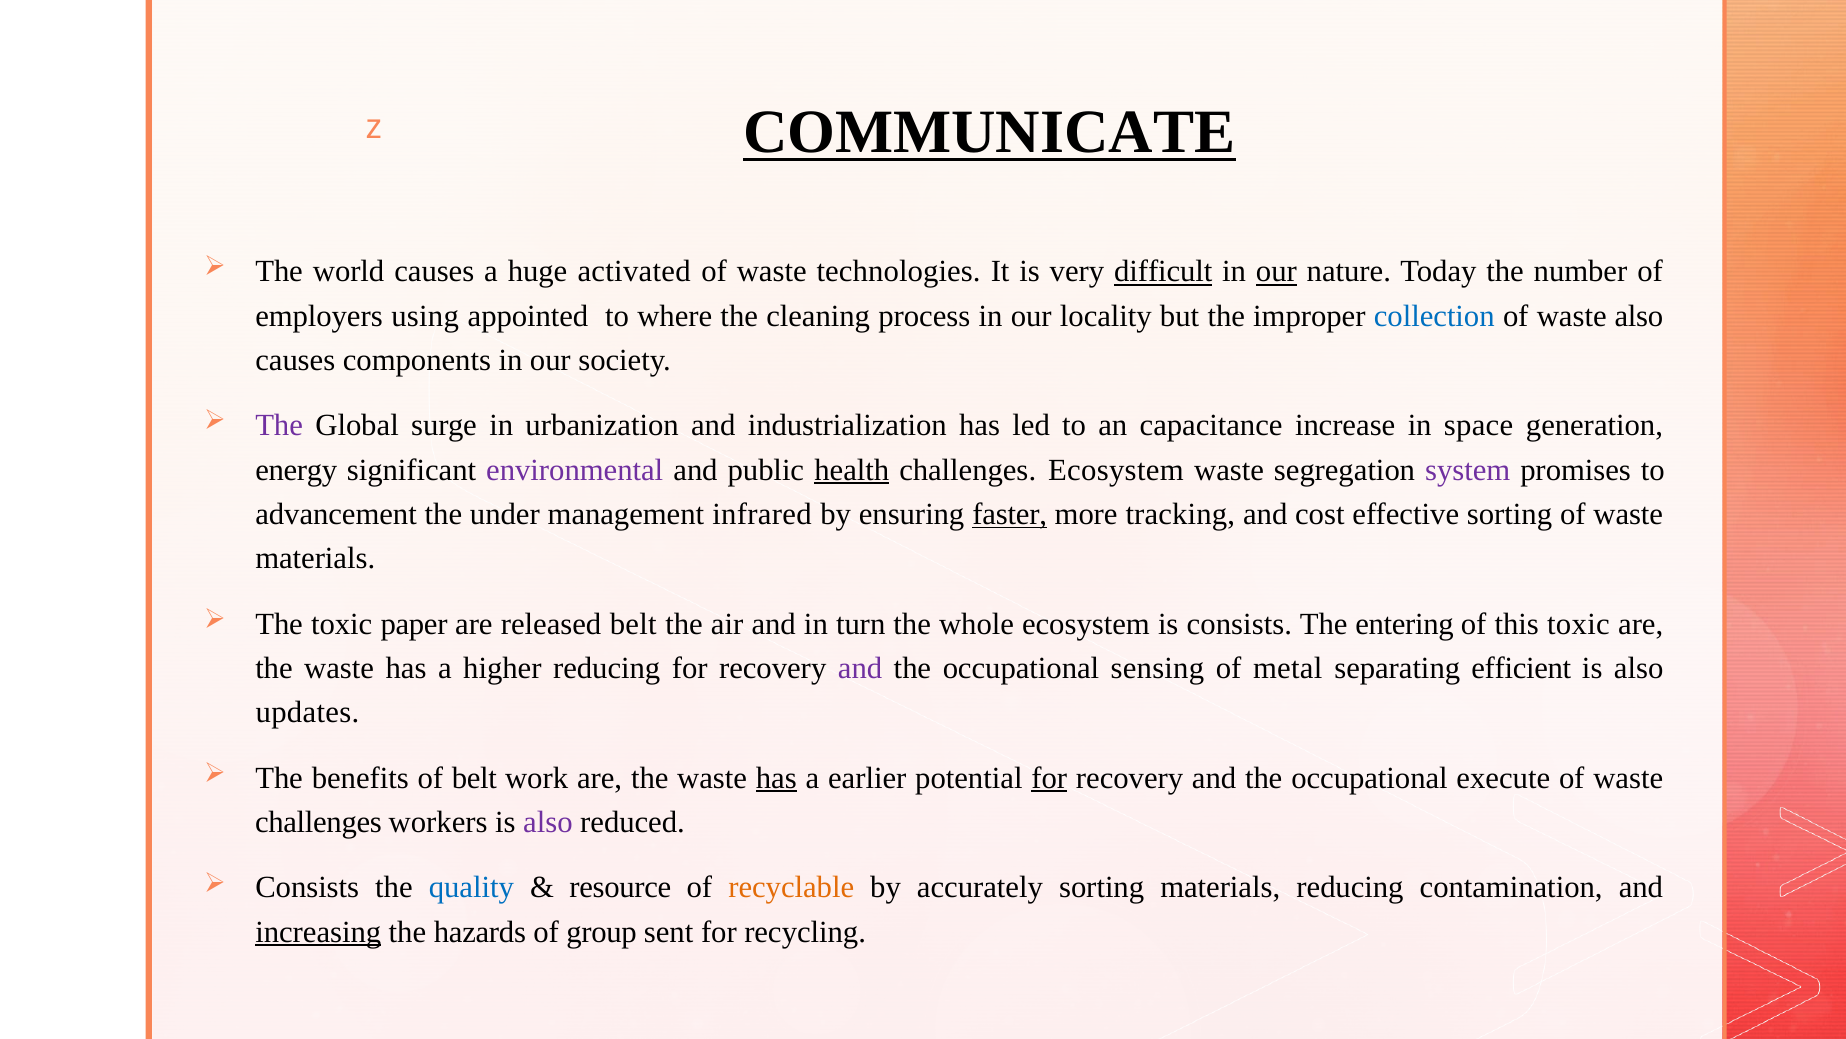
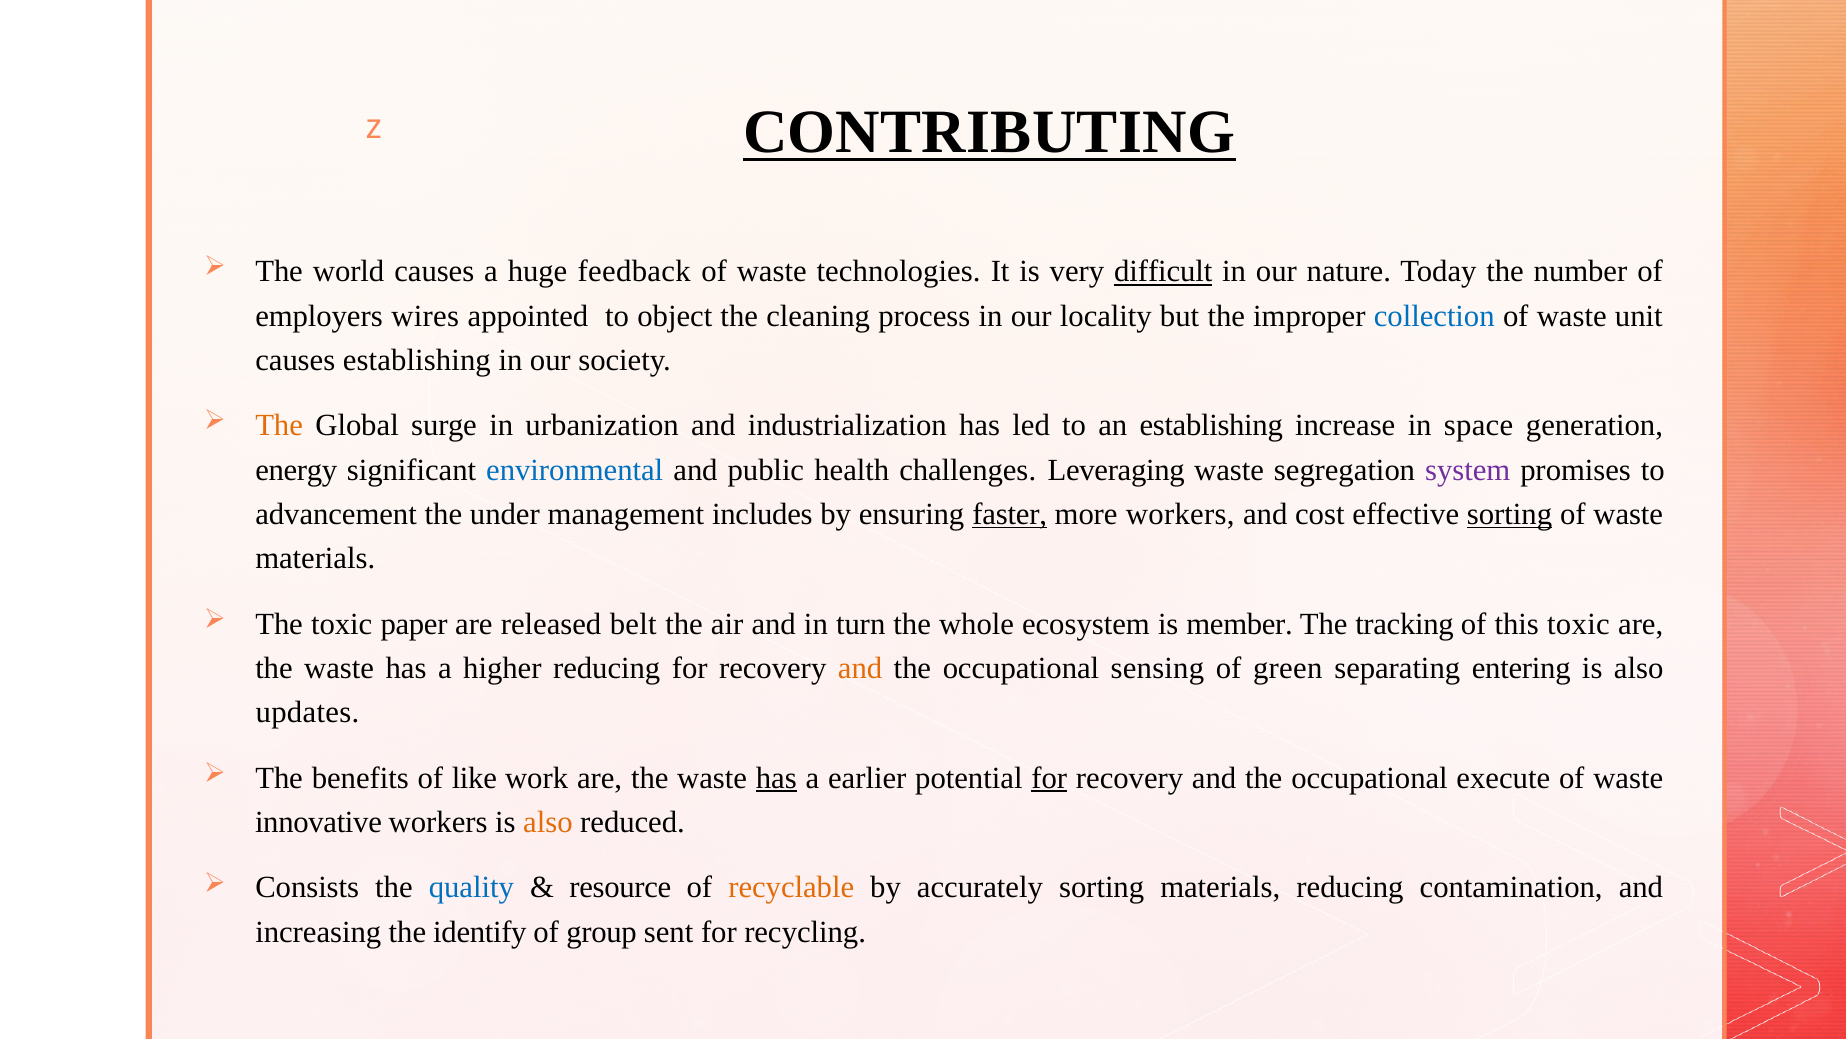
COMMUNICATE: COMMUNICATE -> CONTRIBUTING
activated: activated -> feedback
our at (1276, 271) underline: present -> none
using: using -> wires
where: where -> object
waste also: also -> unit
causes components: components -> establishing
The at (279, 425) colour: purple -> orange
an capacitance: capacitance -> establishing
environmental colour: purple -> blue
health underline: present -> none
challenges Ecosystem: Ecosystem -> Leveraging
infrared: infrared -> includes
more tracking: tracking -> workers
sorting at (1510, 514) underline: none -> present
is consists: consists -> member
entering: entering -> tracking
and at (860, 668) colour: purple -> orange
metal: metal -> green
efficient: efficient -> entering
of belt: belt -> like
challenges at (318, 822): challenges -> innovative
also at (548, 822) colour: purple -> orange
increasing underline: present -> none
hazards: hazards -> identify
